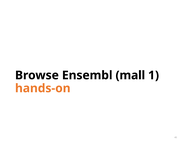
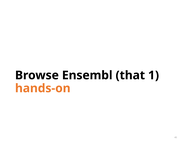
mall: mall -> that
